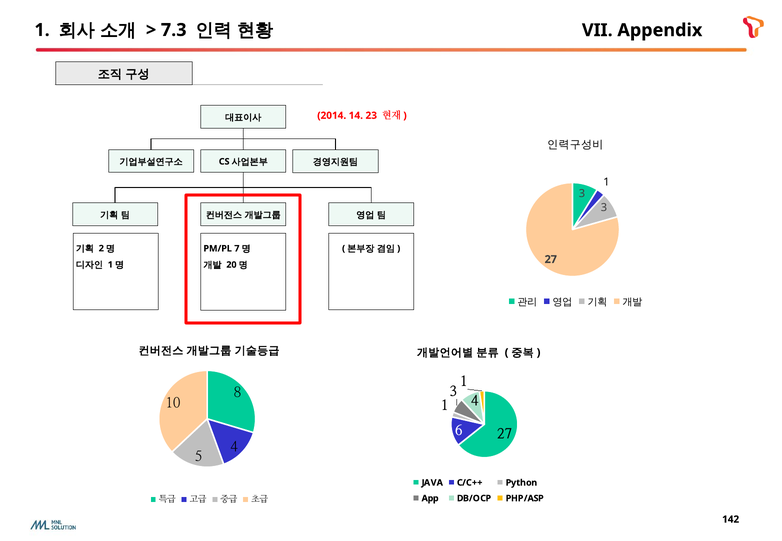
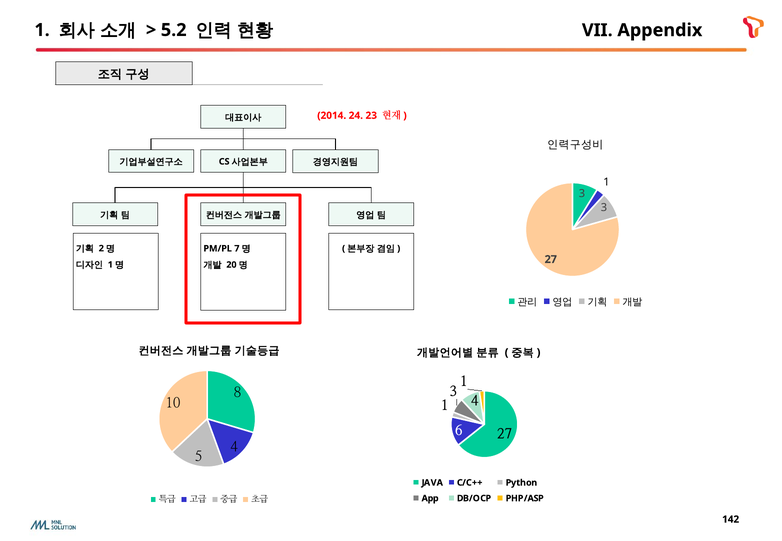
7.3: 7.3 -> 5.2
14: 14 -> 24
